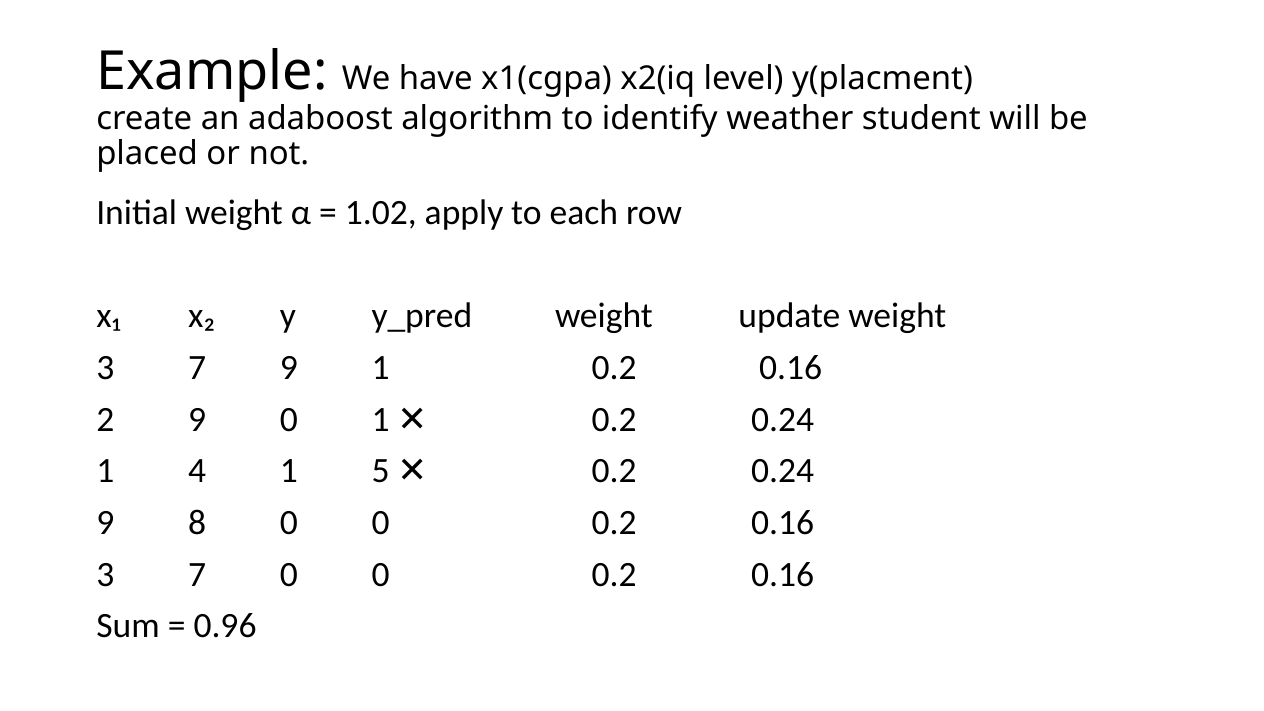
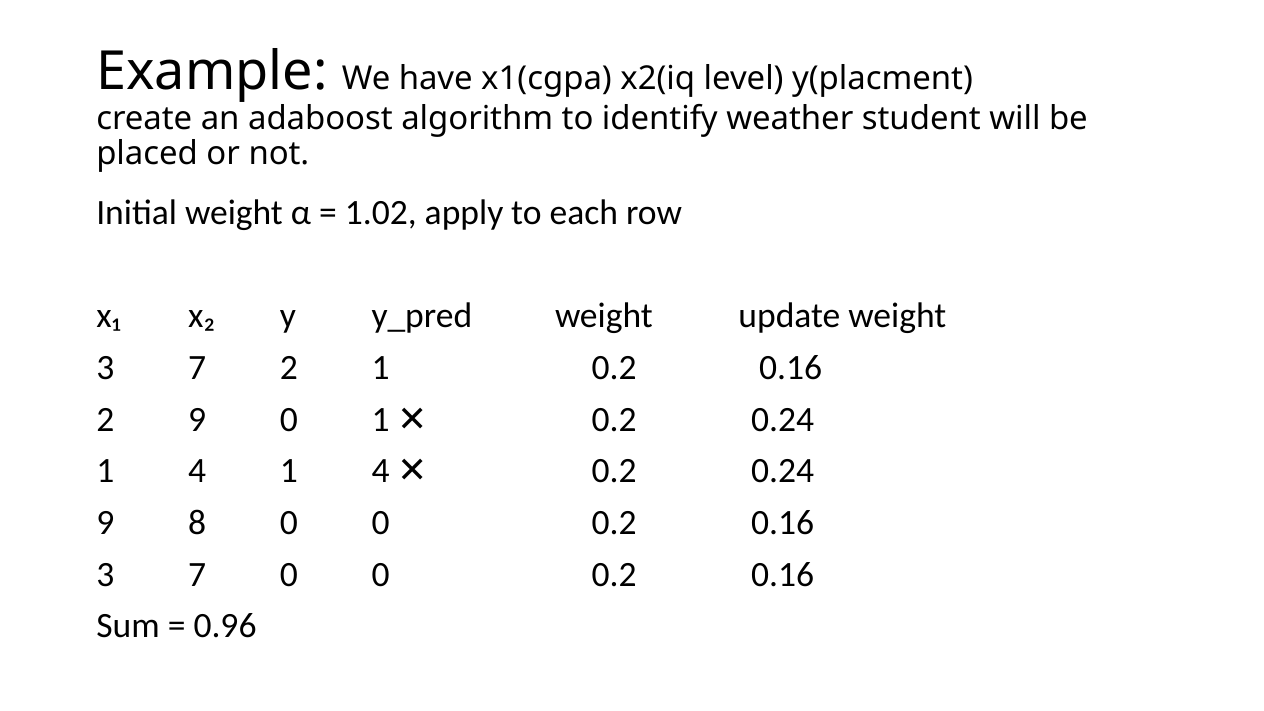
7 9: 9 -> 2
4 1 5: 5 -> 4
